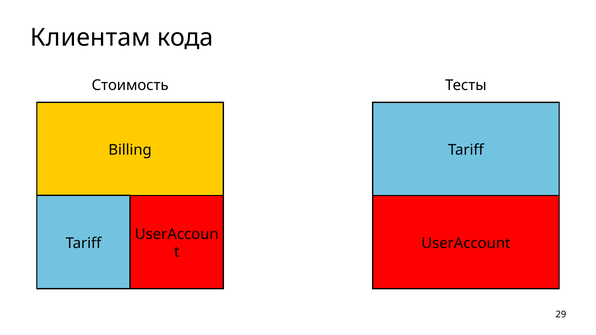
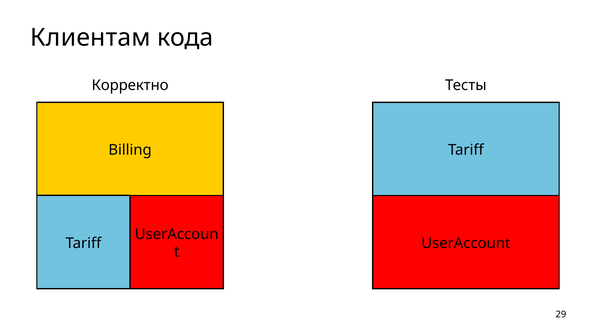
Стоимость: Стоимость -> Корректно
